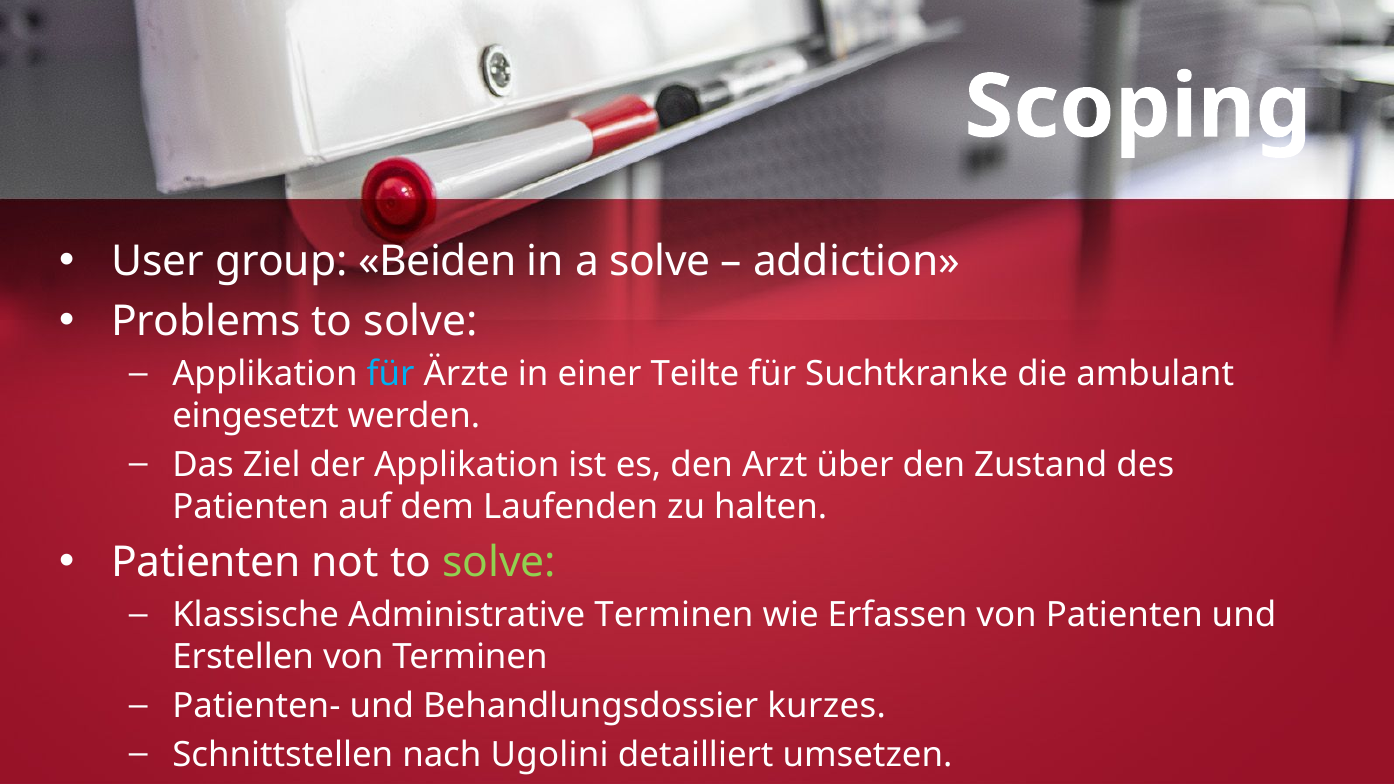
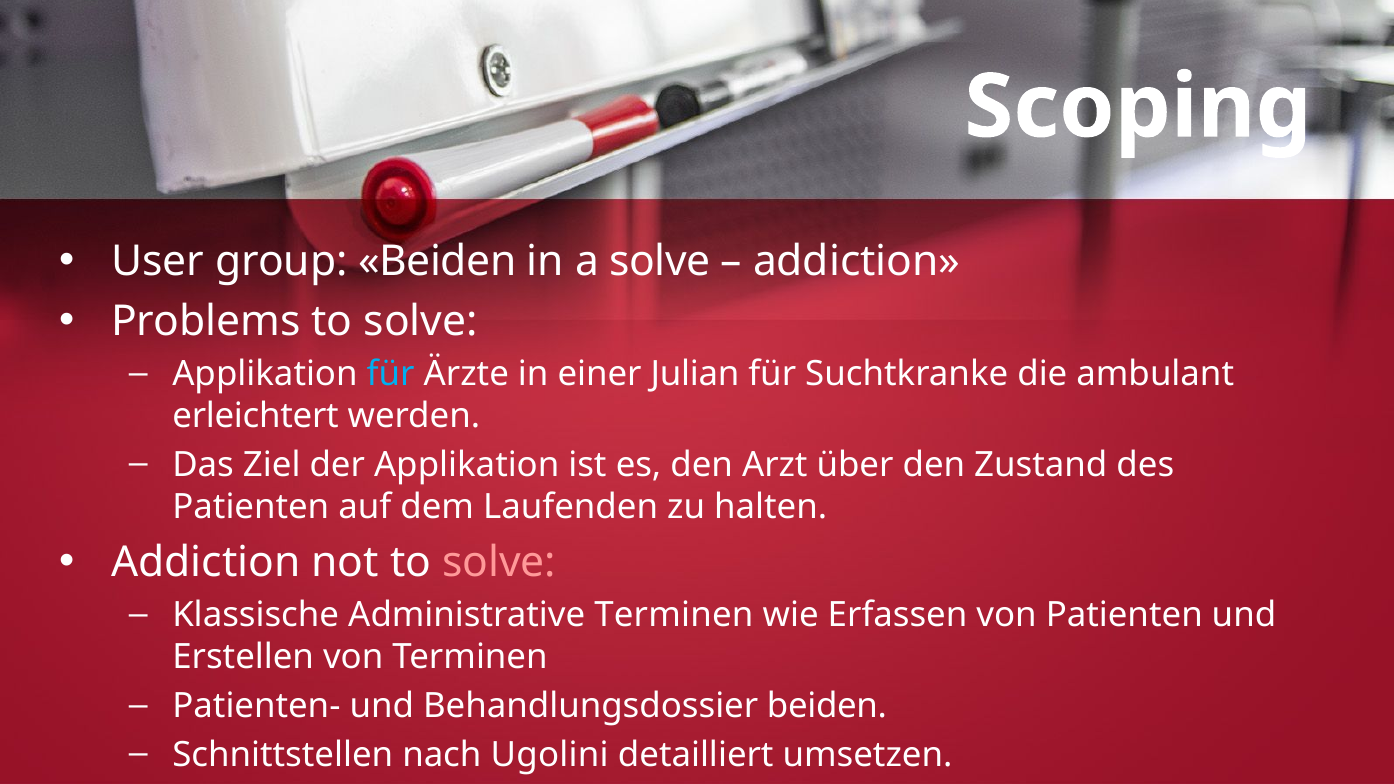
Teilte: Teilte -> Julian
eingesetzt: eingesetzt -> erleichtert
Patienten at (206, 563): Patienten -> Addiction
solve at (499, 563) colour: light green -> pink
Behandlungsdossier kurzes: kurzes -> beiden
